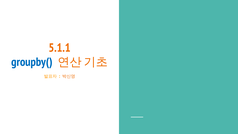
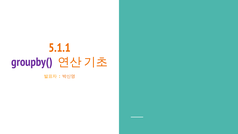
groupby( colour: blue -> purple
